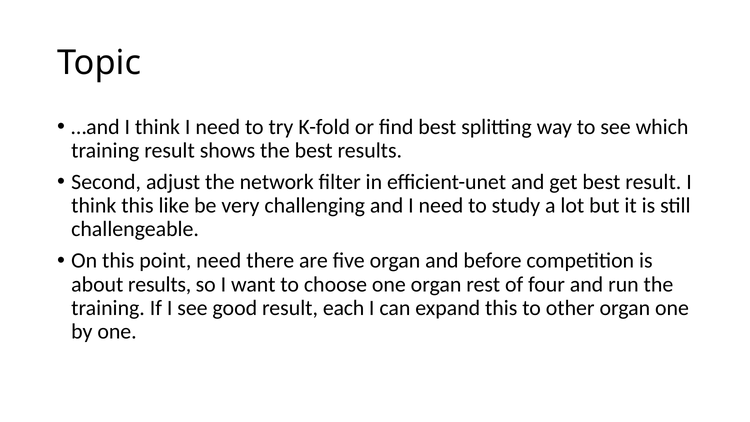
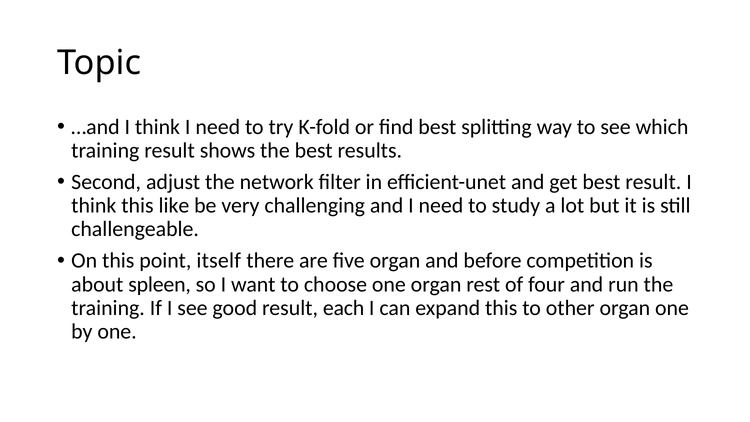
point need: need -> itself
about results: results -> spleen
